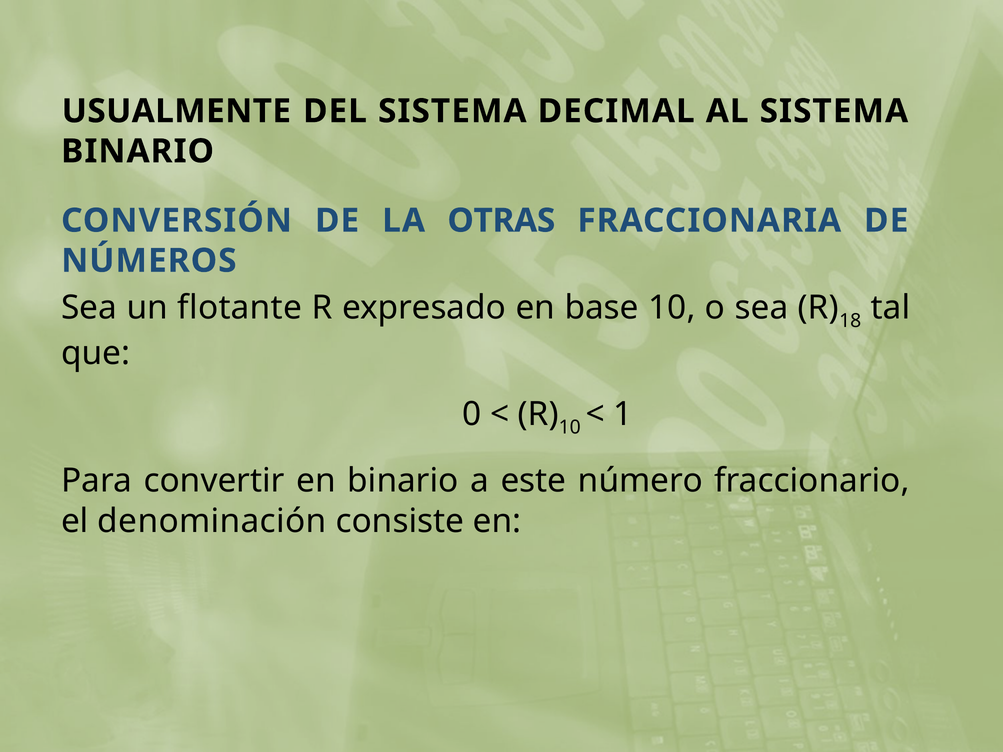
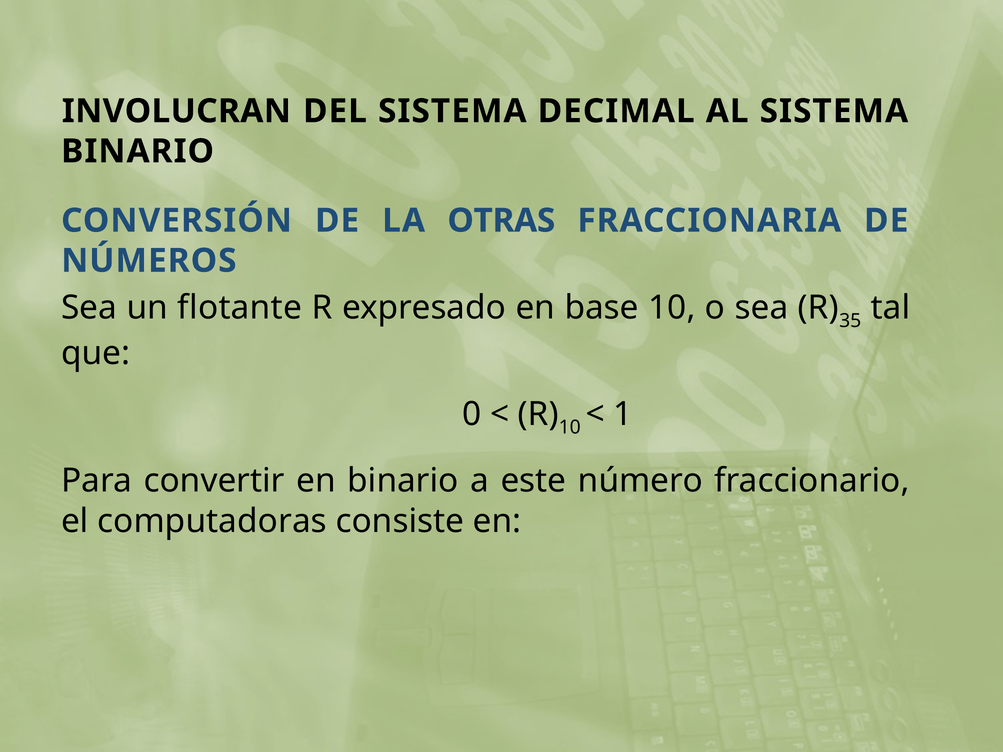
USUALMENTE: USUALMENTE -> INVOLUCRAN
18: 18 -> 35
denominación: denominación -> computadoras
